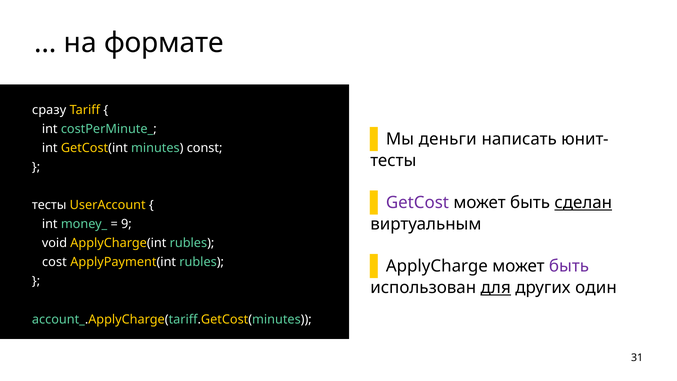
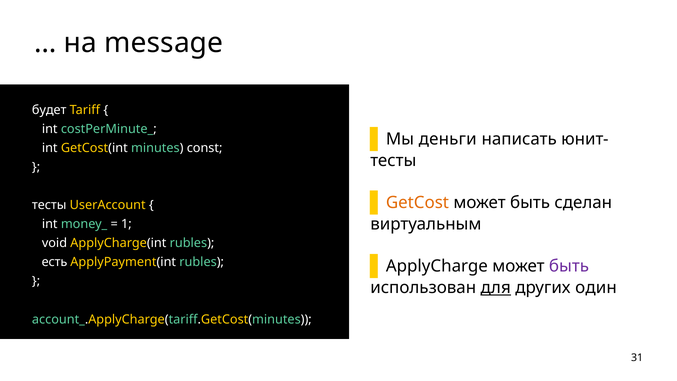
формате: формате -> message
сразу: сразу -> будет
GetCost colour: purple -> orange
сделан underline: present -> none
9: 9 -> 1
cost: cost -> есть
